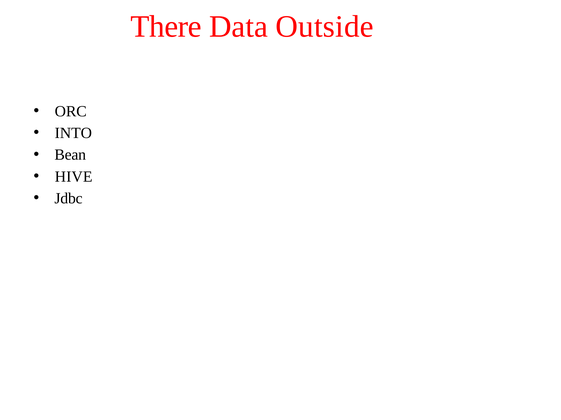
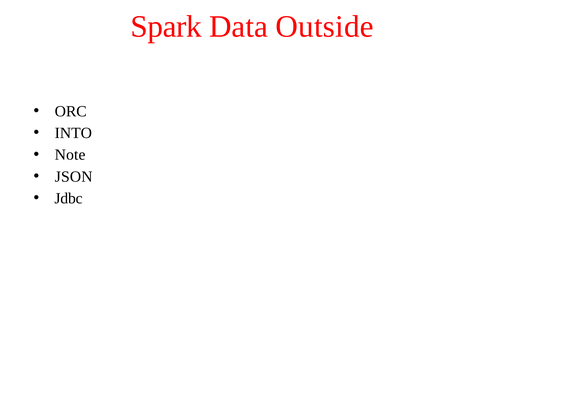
There: There -> Spark
Bean: Bean -> Note
HIVE: HIVE -> JSON
